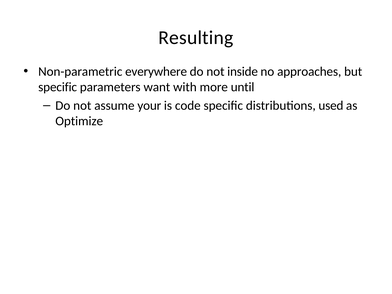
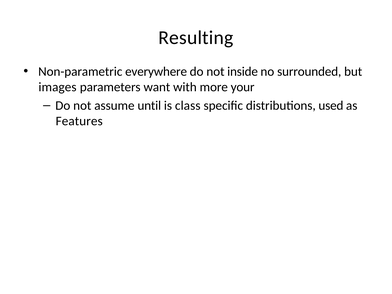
approaches: approaches -> surrounded
specific at (58, 87): specific -> images
until: until -> your
your: your -> until
code: code -> class
Optimize: Optimize -> Features
